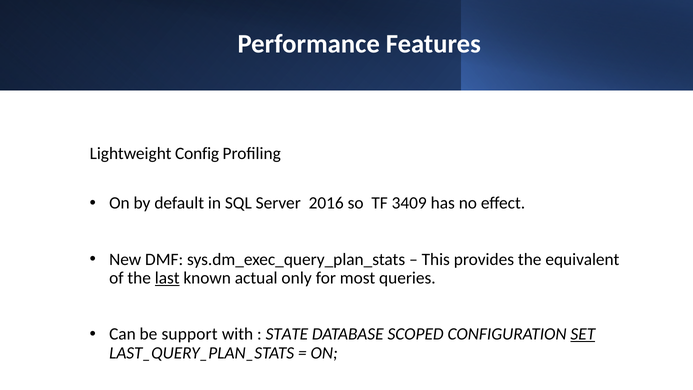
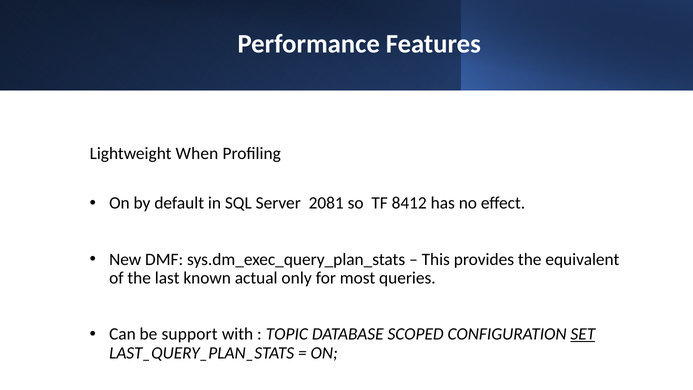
Config: Config -> When
2016: 2016 -> 2081
3409: 3409 -> 8412
last underline: present -> none
STATE: STATE -> TOPIC
